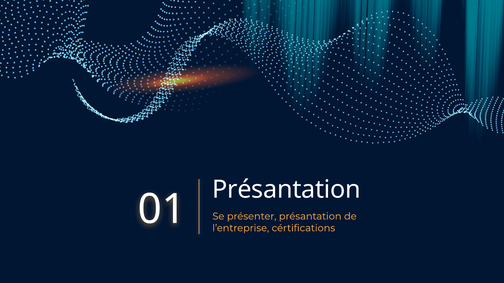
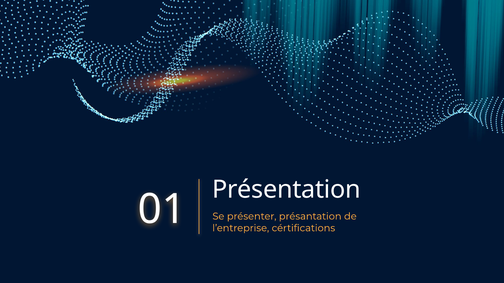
Présantation at (286, 190): Présantation -> Présentation
